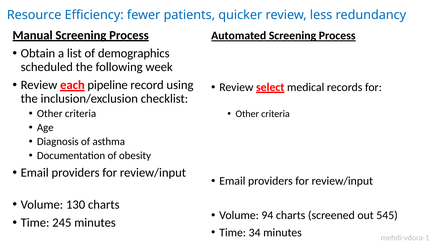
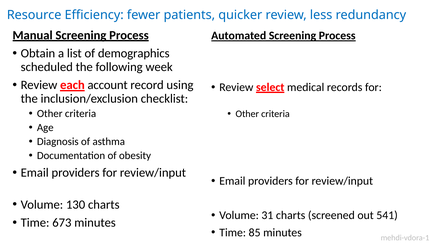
pipeline: pipeline -> account
94: 94 -> 31
545: 545 -> 541
245: 245 -> 673
34: 34 -> 85
